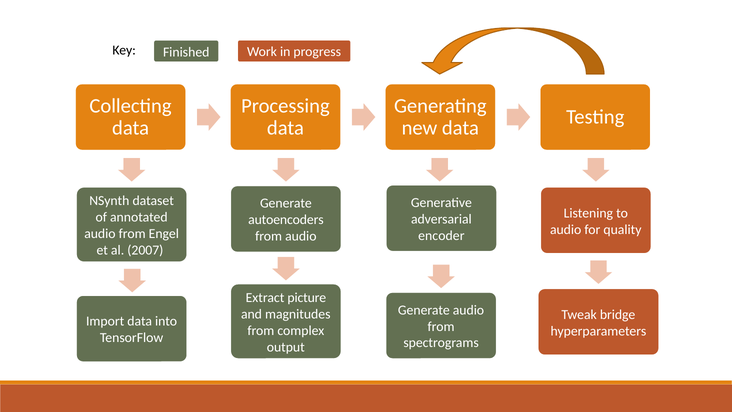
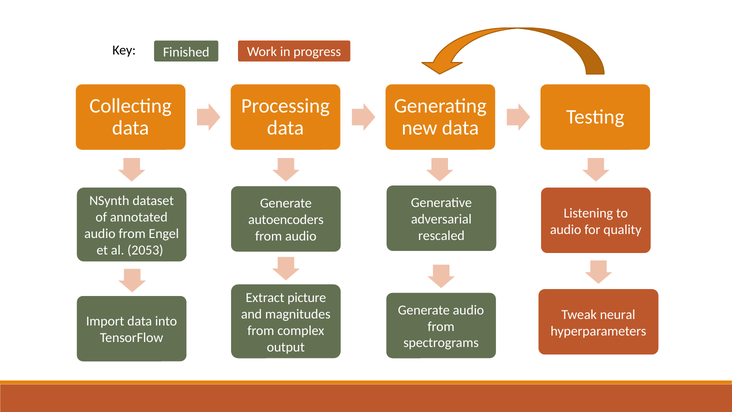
encoder: encoder -> rescaled
2007: 2007 -> 2053
bridge: bridge -> neural
